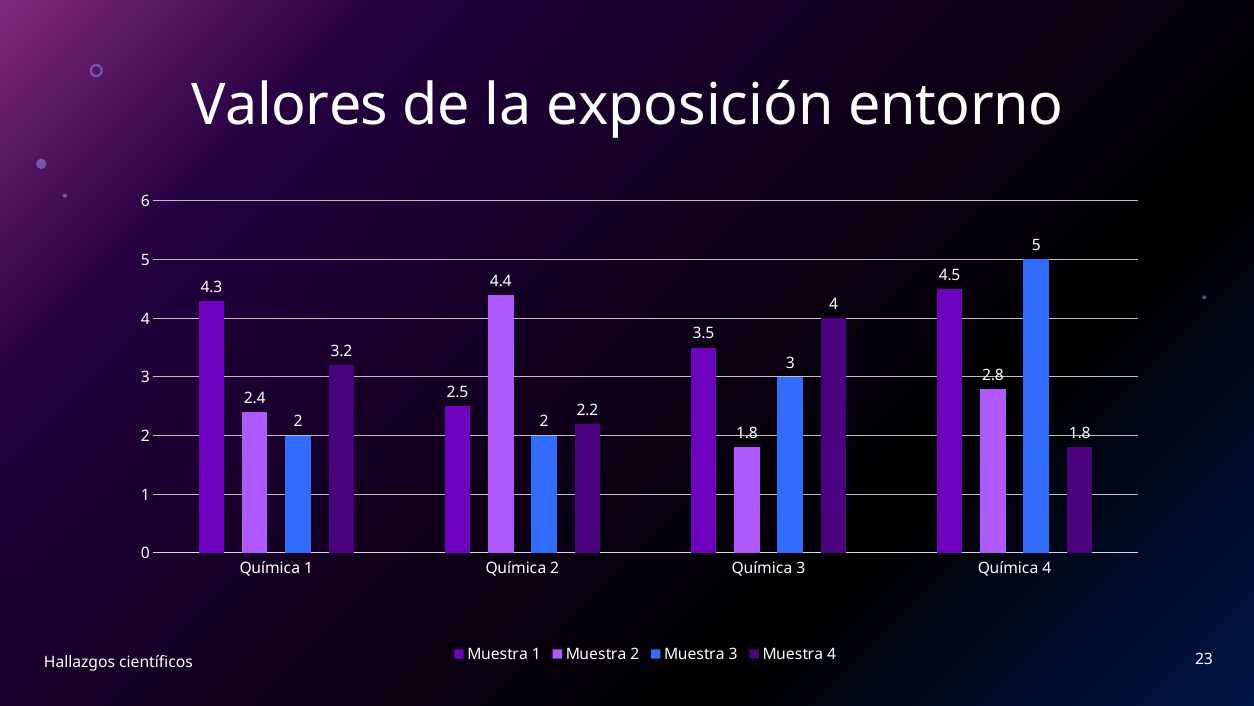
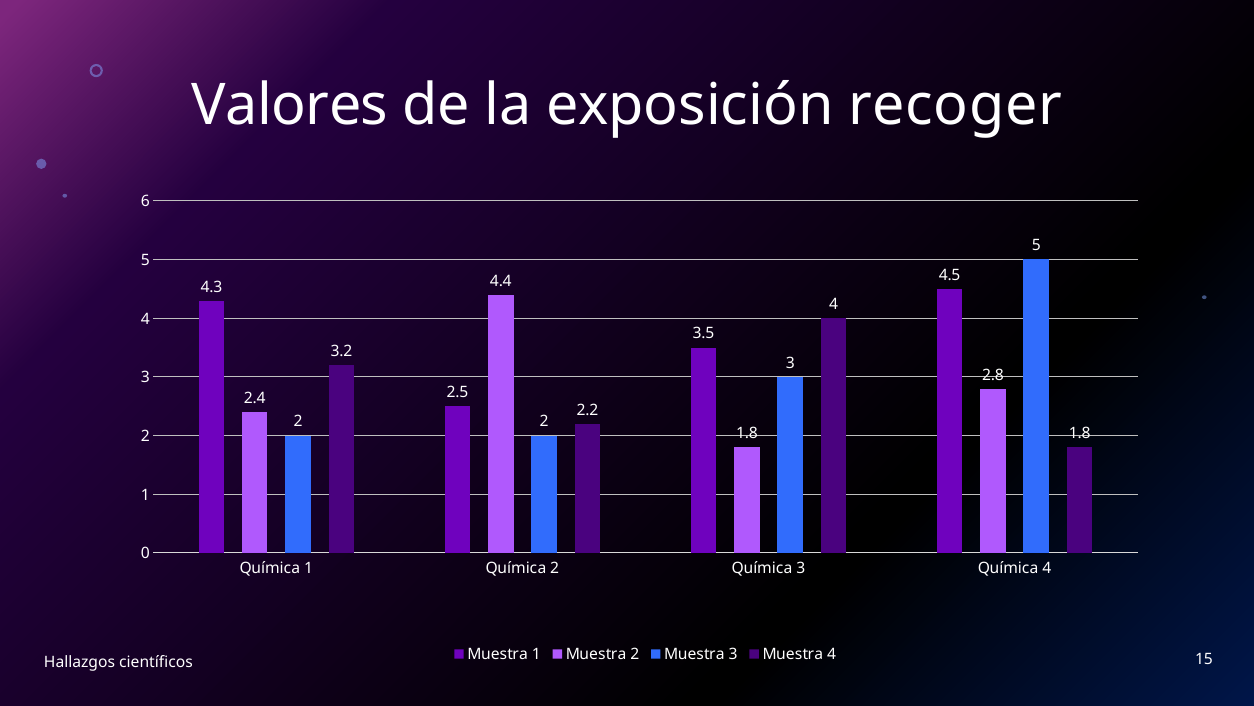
entorno: entorno -> recoger
23: 23 -> 15
